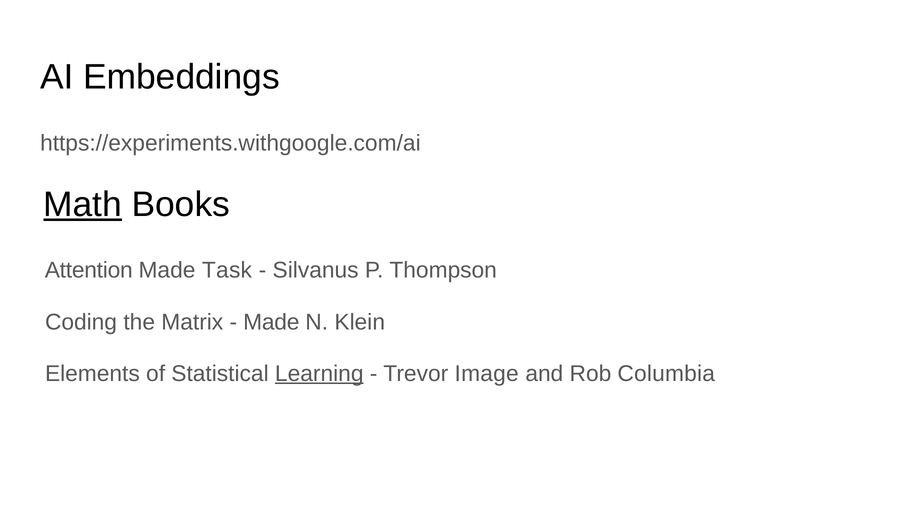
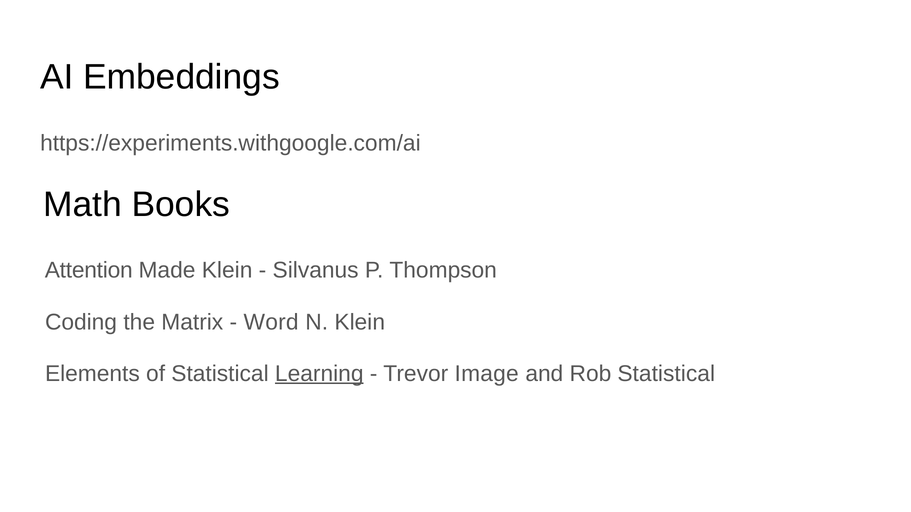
Math underline: present -> none
Made Task: Task -> Klein
Made at (271, 322): Made -> Word
Rob Columbia: Columbia -> Statistical
